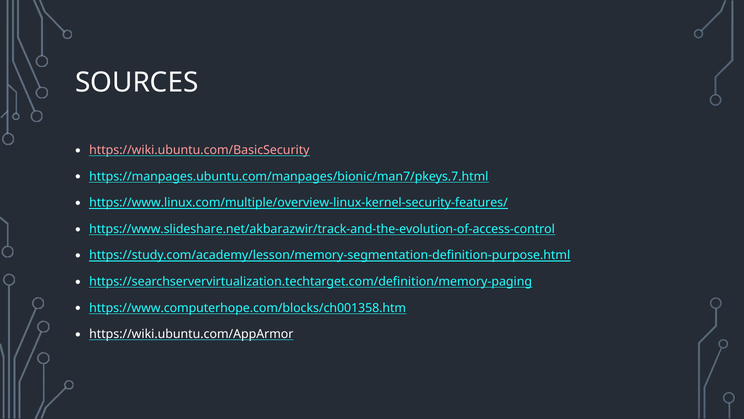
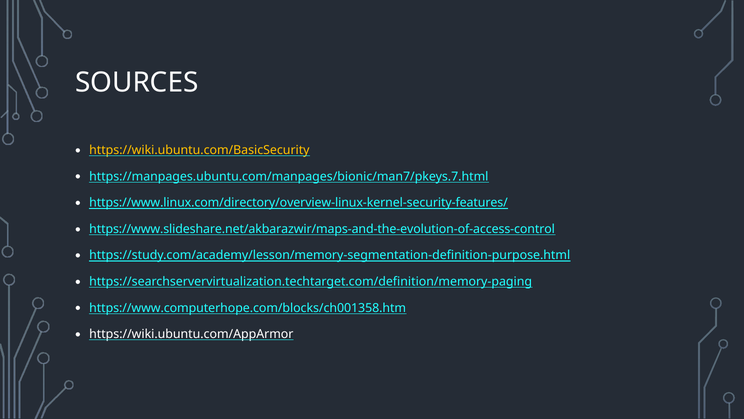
https://wiki.ubuntu.com/BasicSecurity colour: pink -> yellow
https://www.linux.com/multiple/overview-linux-kernel-security-features/: https://www.linux.com/multiple/overview-linux-kernel-security-features/ -> https://www.linux.com/directory/overview-linux-kernel-security-features/
https://www.slideshare.net/akbarazwir/track-and-the-evolution-of-access-control: https://www.slideshare.net/akbarazwir/track-and-the-evolution-of-access-control -> https://www.slideshare.net/akbarazwir/maps-and-the-evolution-of-access-control
